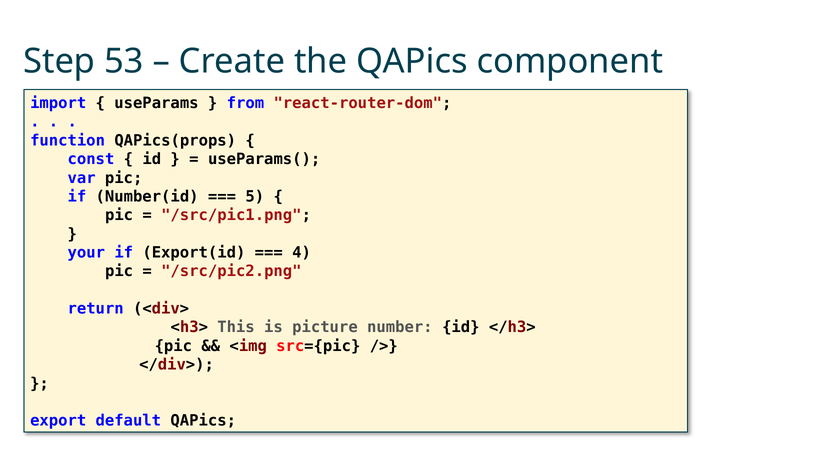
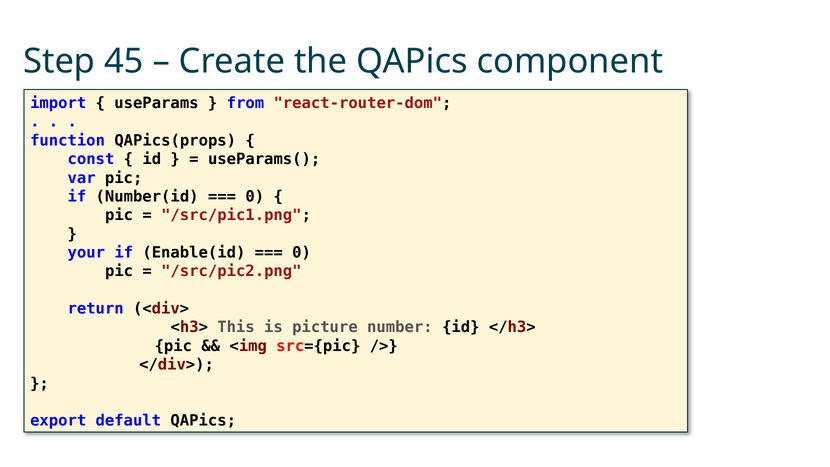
53: 53 -> 45
5 at (255, 197): 5 -> 0
Export(id: Export(id -> Enable(id
4 at (302, 253): 4 -> 0
